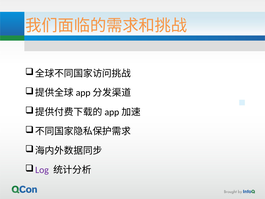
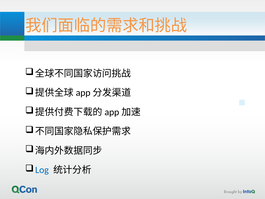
Log colour: purple -> blue
